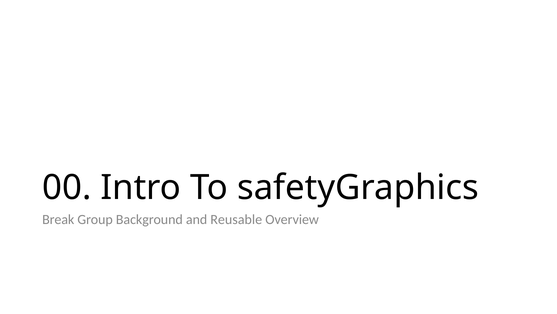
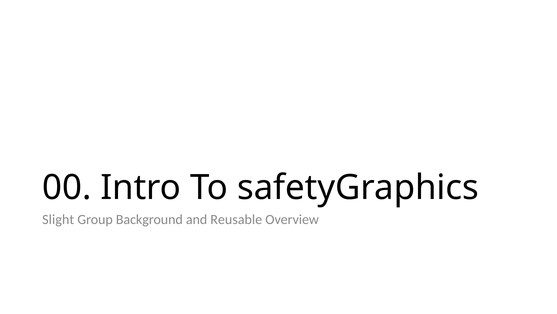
Break: Break -> Slight
